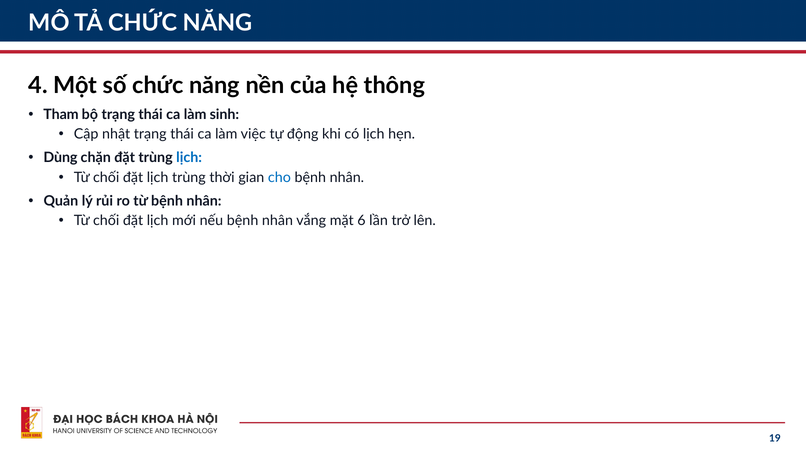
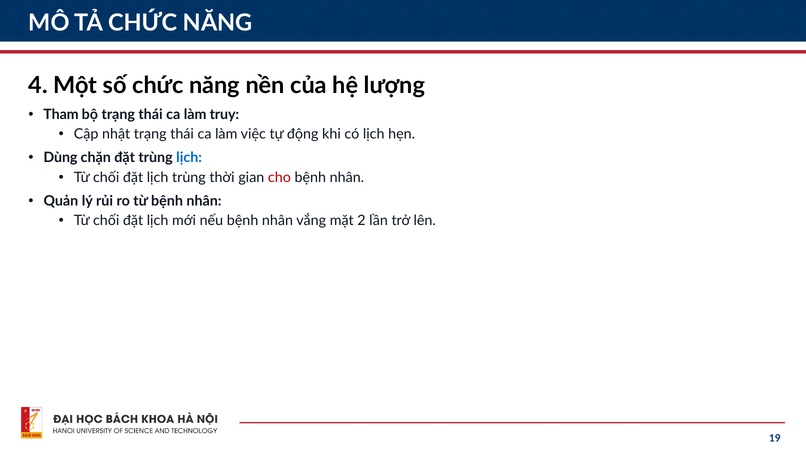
thông: thông -> lượng
sinh: sinh -> truy
cho colour: blue -> red
6: 6 -> 2
